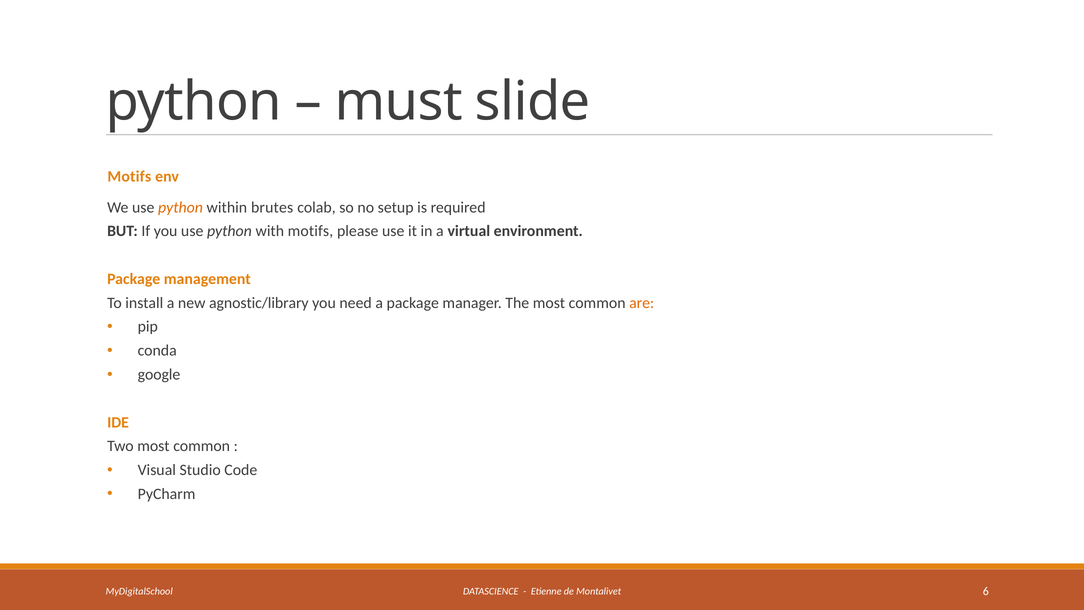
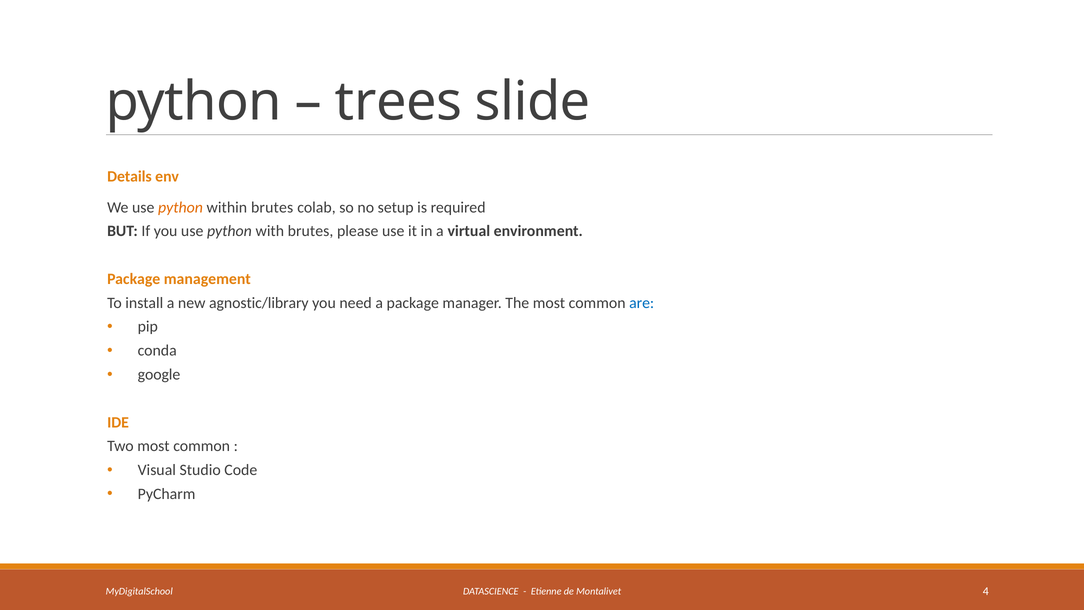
must: must -> trees
Motifs at (129, 177): Motifs -> Details
with motifs: motifs -> brutes
are colour: orange -> blue
6: 6 -> 4
